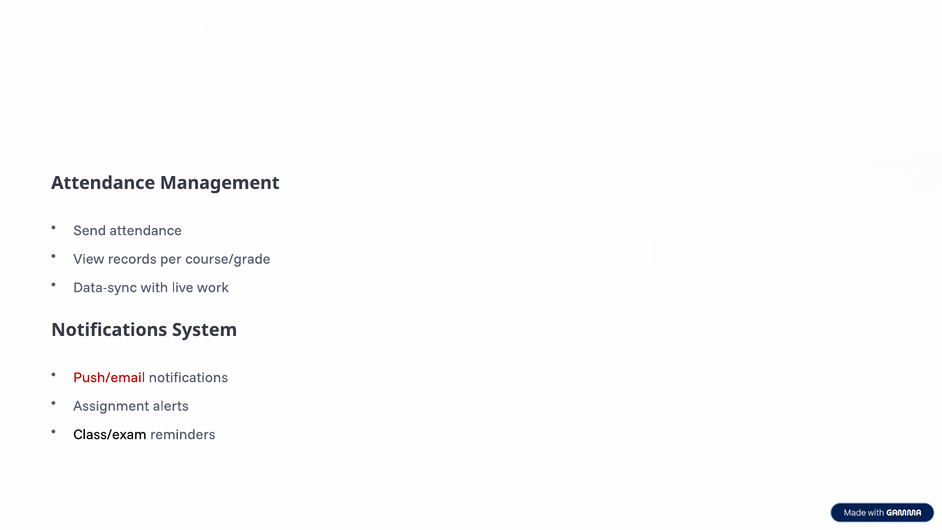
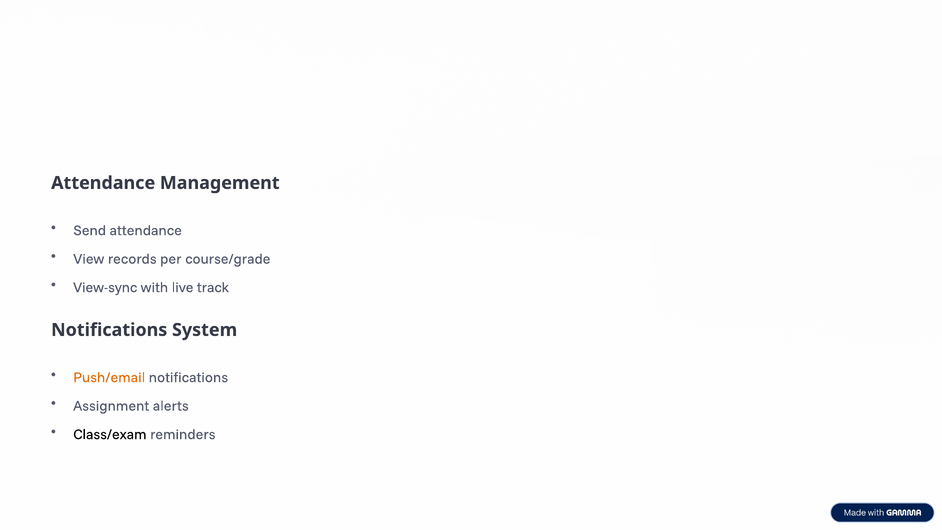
Data-sync: Data-sync -> View-sync
work: work -> track
Push/email colour: red -> orange
